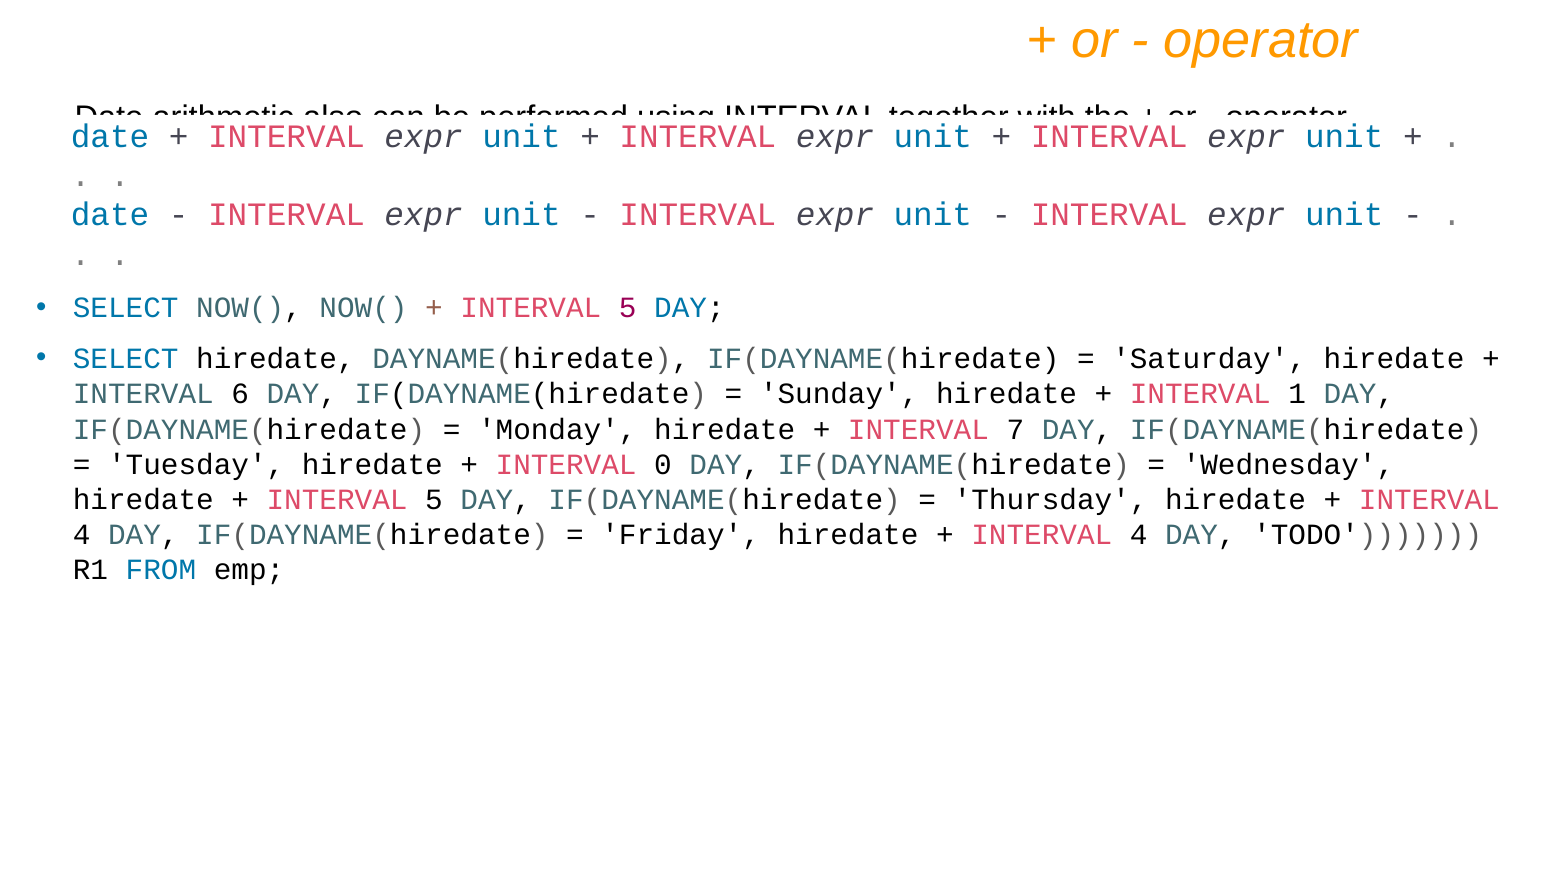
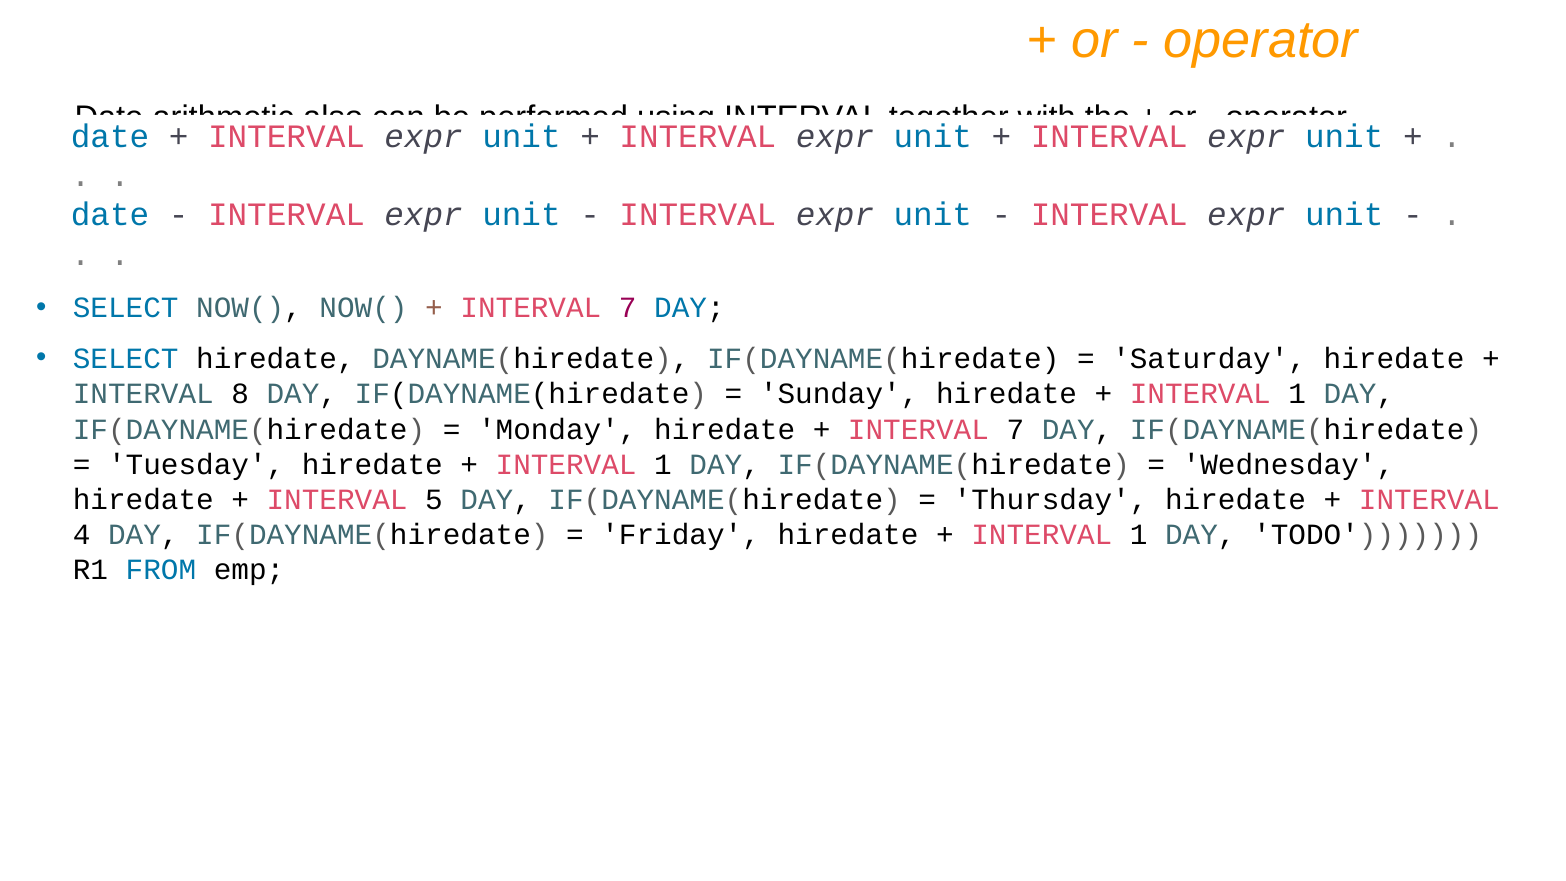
5 at (628, 308): 5 -> 7
6: 6 -> 8
0 at (663, 464): 0 -> 1
4 at (1139, 535): 4 -> 1
